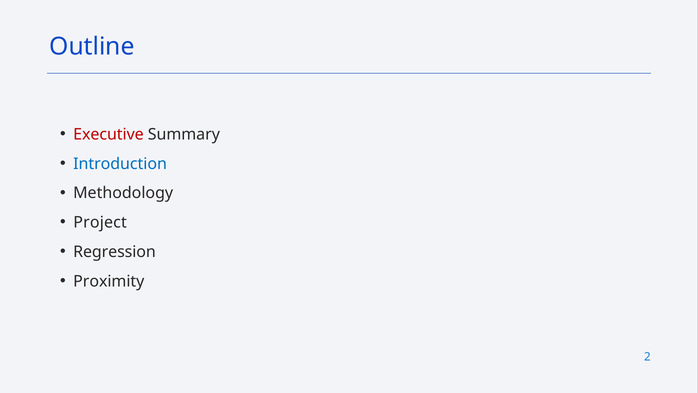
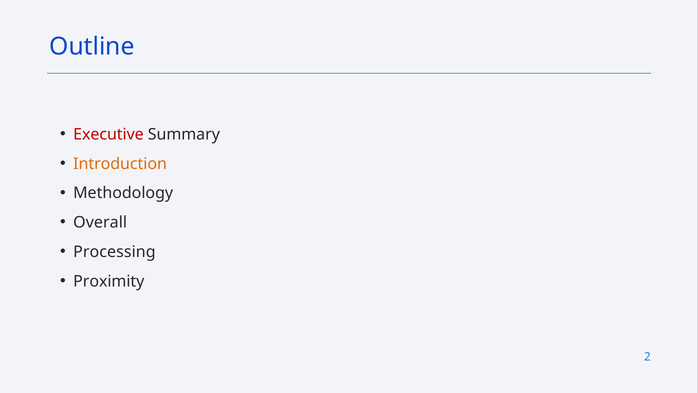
Introduction colour: blue -> orange
Project: Project -> Overall
Regression: Regression -> Processing
